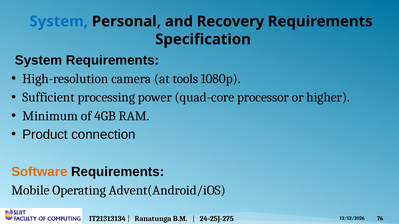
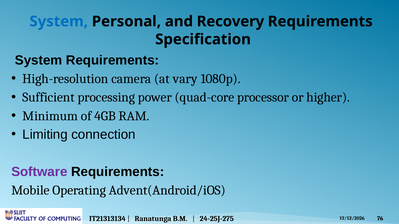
tools: tools -> vary
Product: Product -> Limiting
Software colour: orange -> purple
